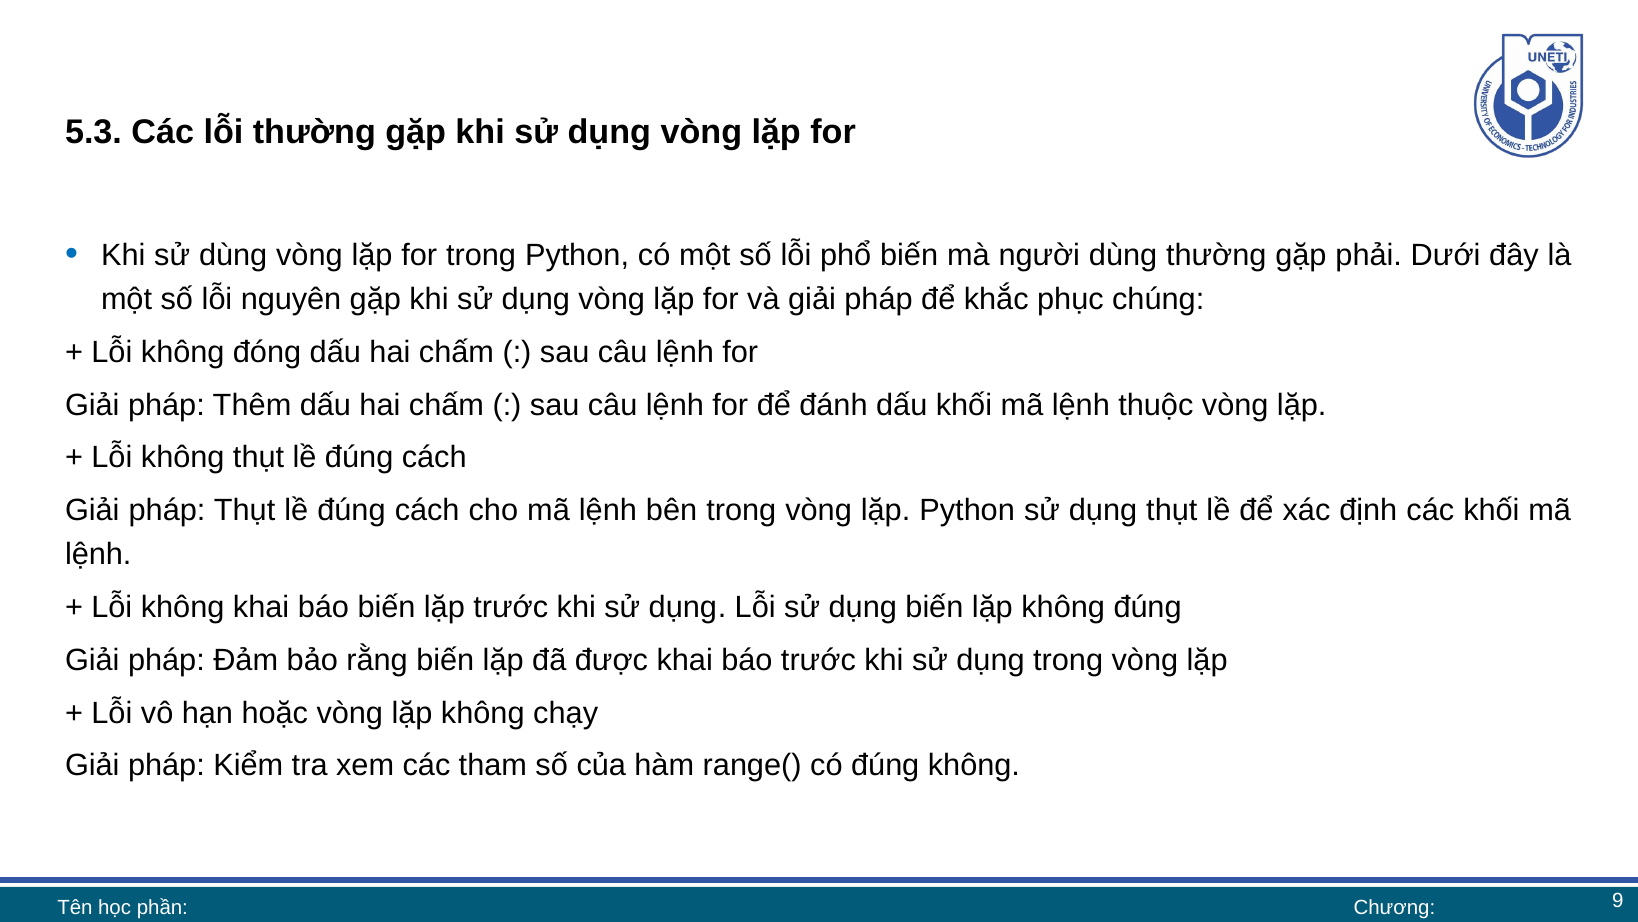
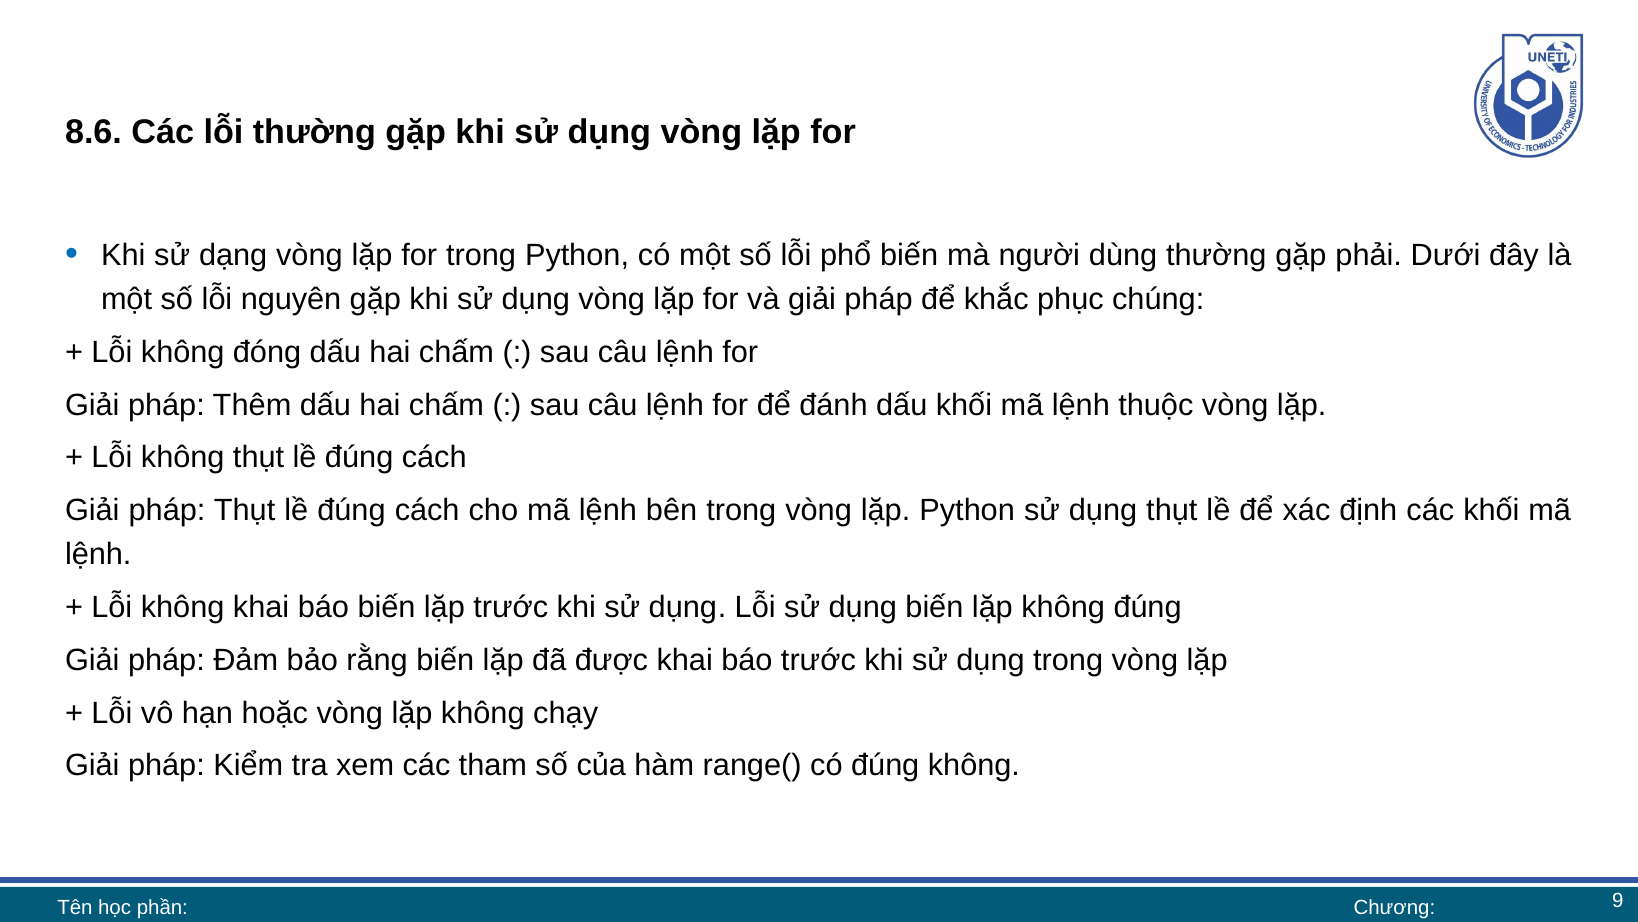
5.3: 5.3 -> 8.6
sử dùng: dùng -> dạng
